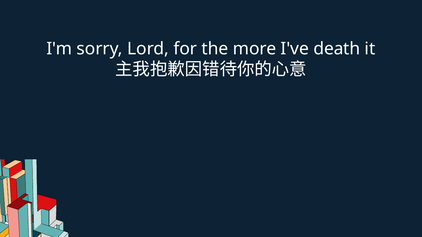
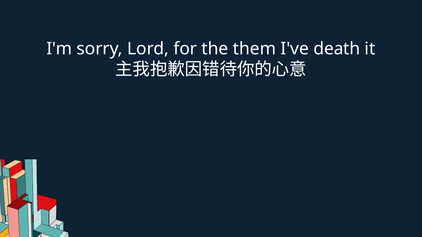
more: more -> them
